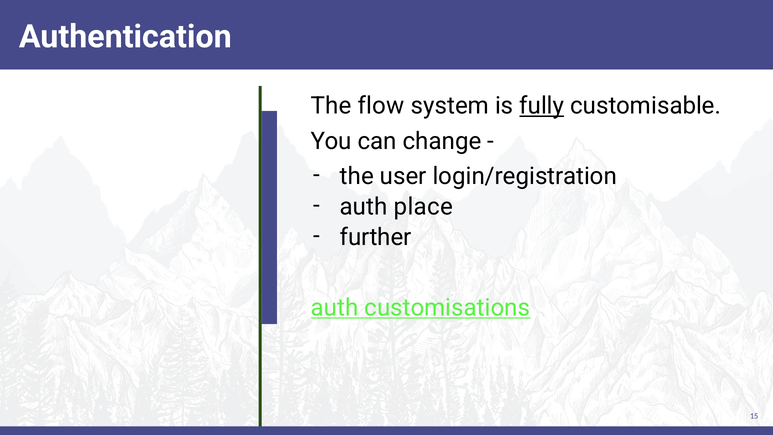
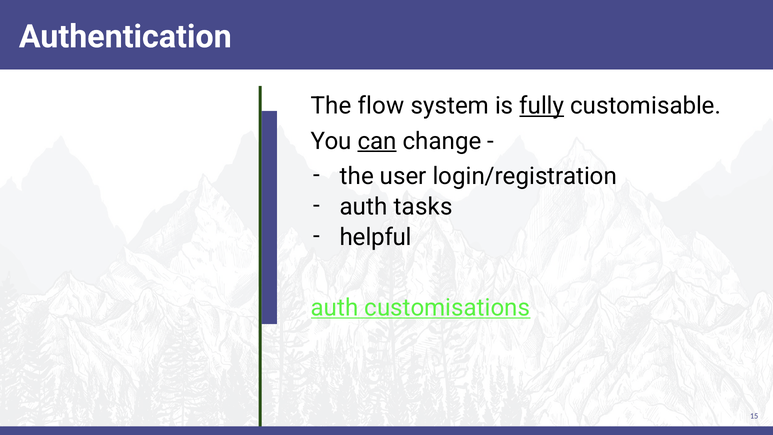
can underline: none -> present
place: place -> tasks
further: further -> helpful
